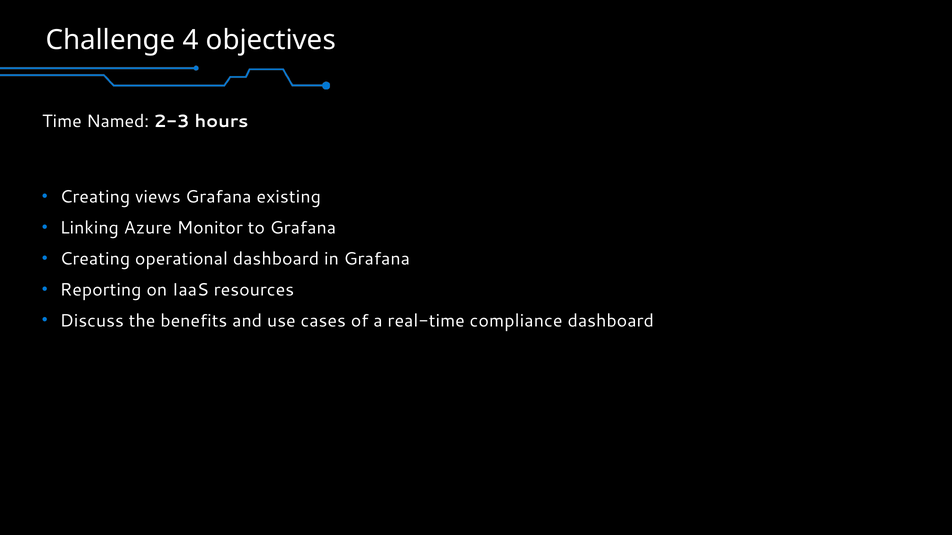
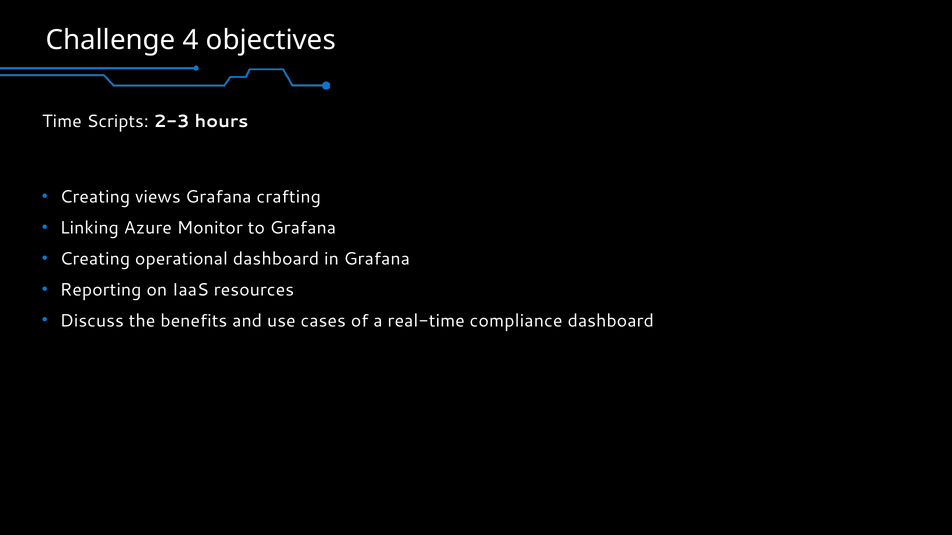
Named: Named -> Scripts
existing: existing -> crafting
